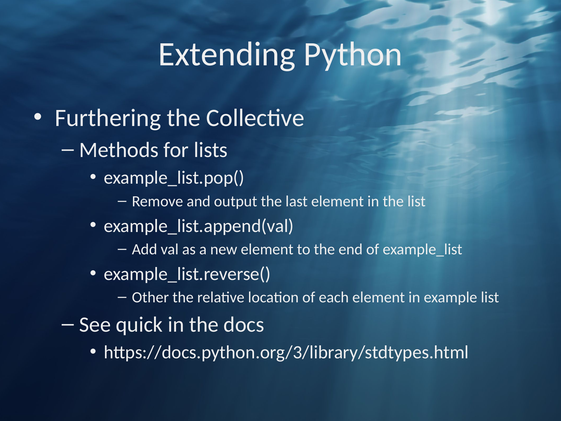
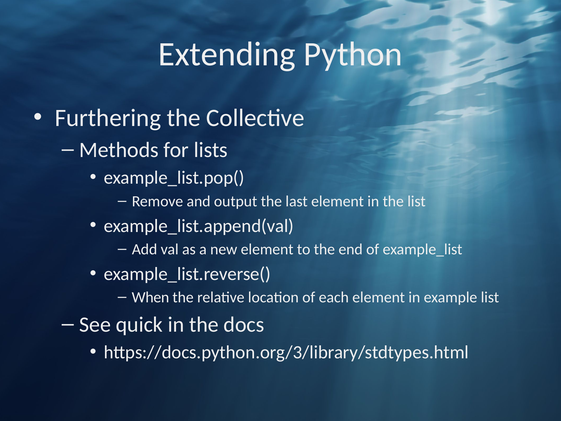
Other: Other -> When
